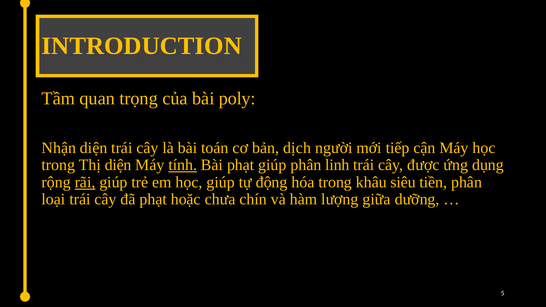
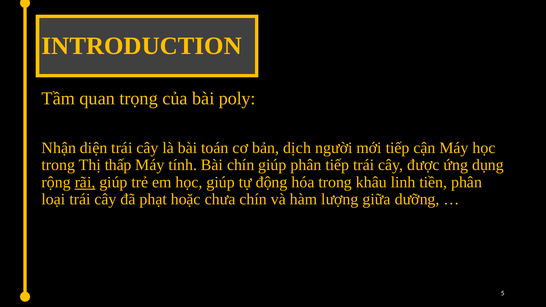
Thị diện: diện -> thấp
tính underline: present -> none
Bài phạt: phạt -> chín
phân linh: linh -> tiếp
siêu: siêu -> linh
